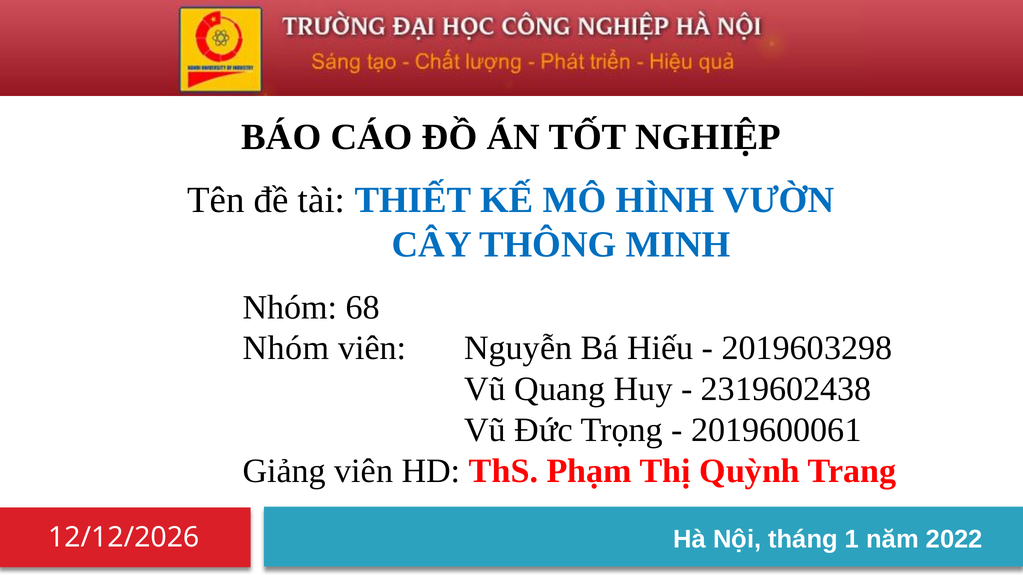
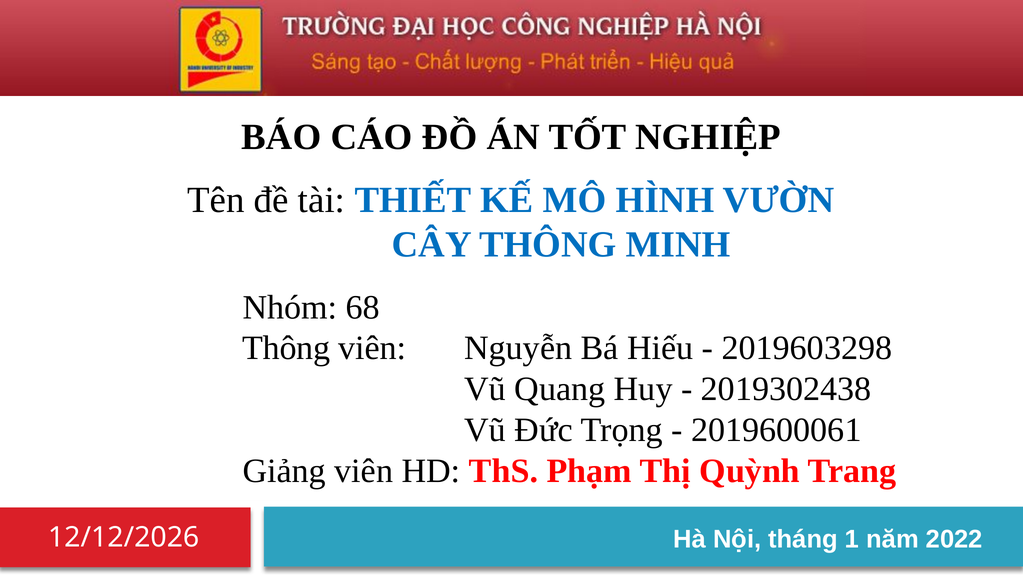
Nhóm at (286, 348): Nhóm -> Thông
2319602438: 2319602438 -> 2019302438
